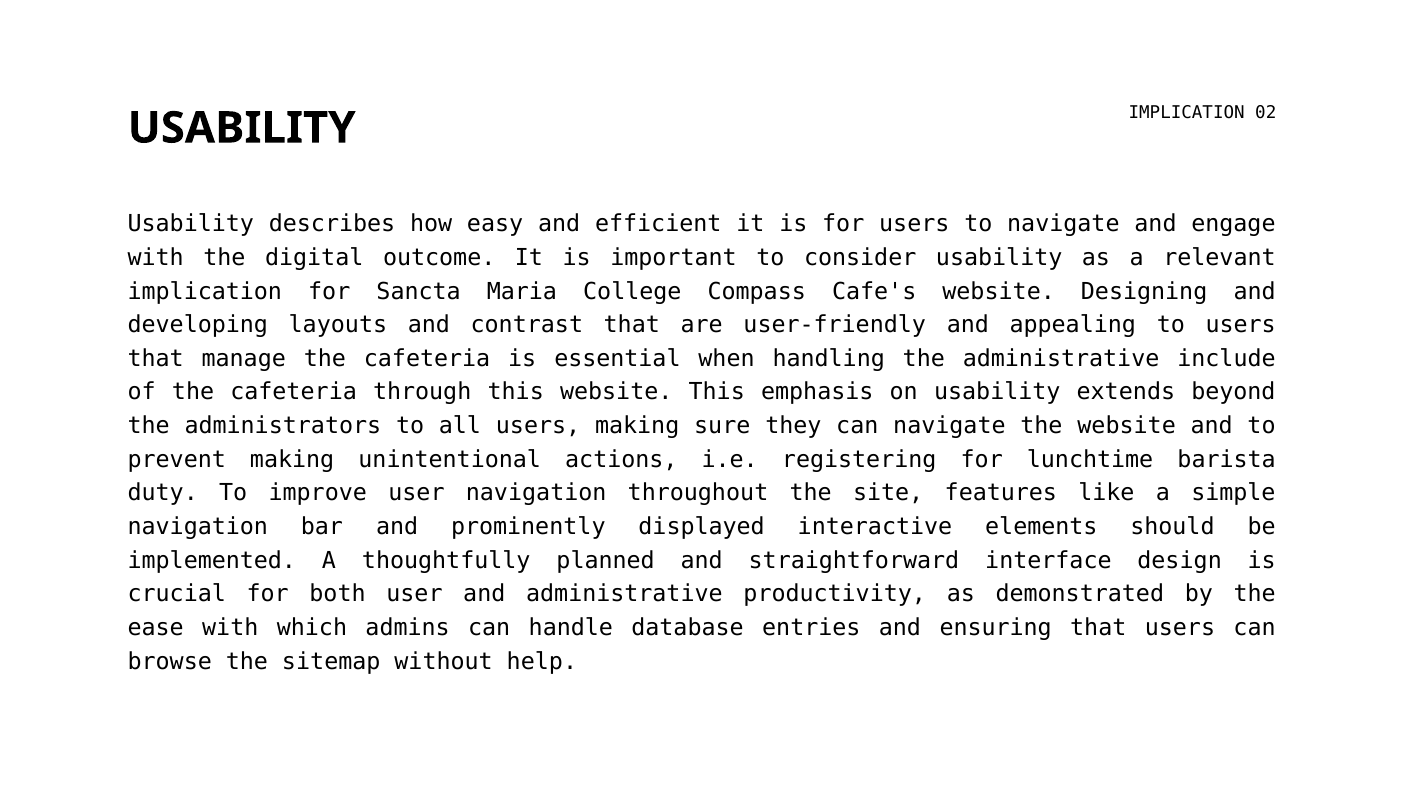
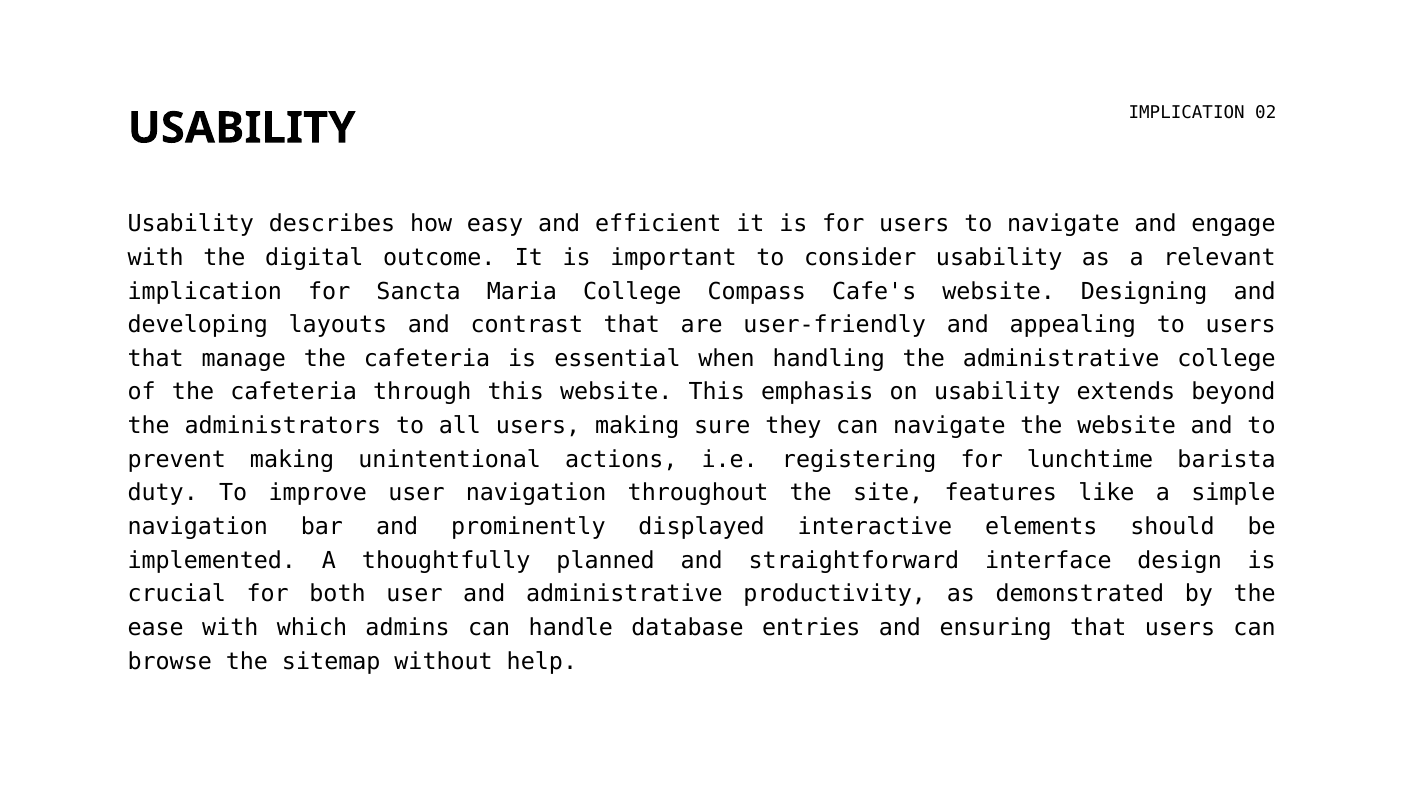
administrative include: include -> college
